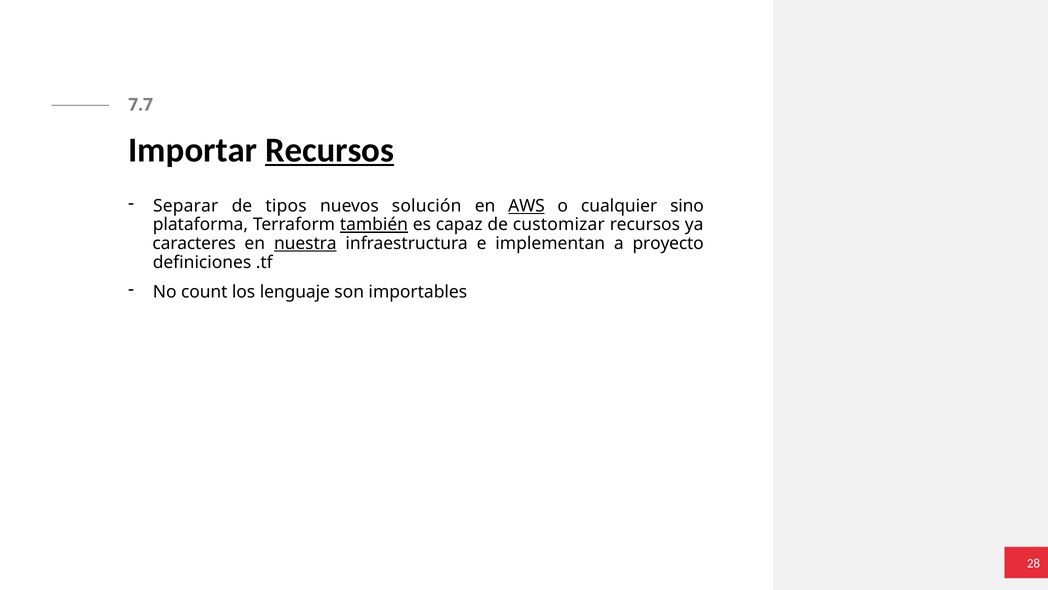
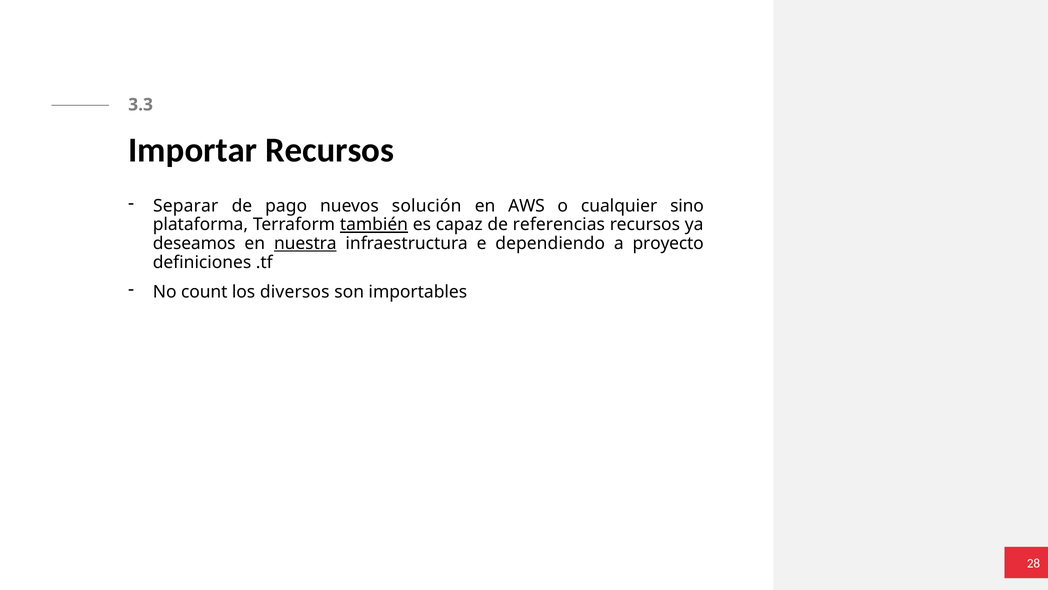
7.7: 7.7 -> 3.3
Recursos at (330, 150) underline: present -> none
tipos: tipos -> pago
AWS underline: present -> none
customizar: customizar -> referencias
caracteres: caracteres -> deseamos
implementan: implementan -> dependiendo
lenguaje: lenguaje -> diversos
